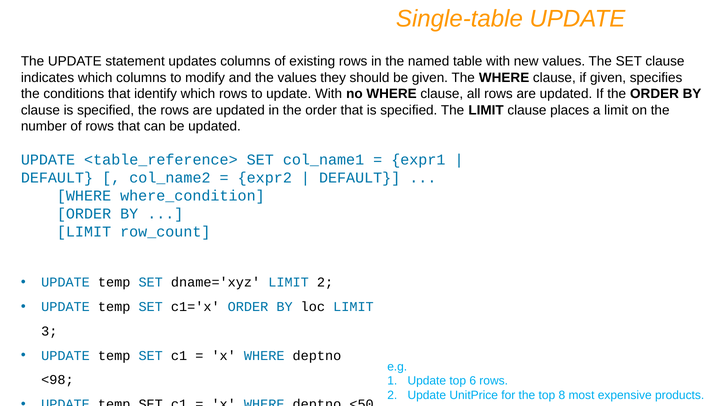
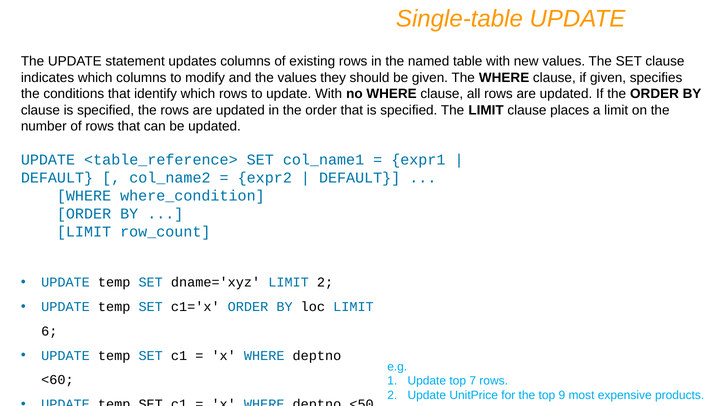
3: 3 -> 6
<98: <98 -> <60
6: 6 -> 7
8: 8 -> 9
